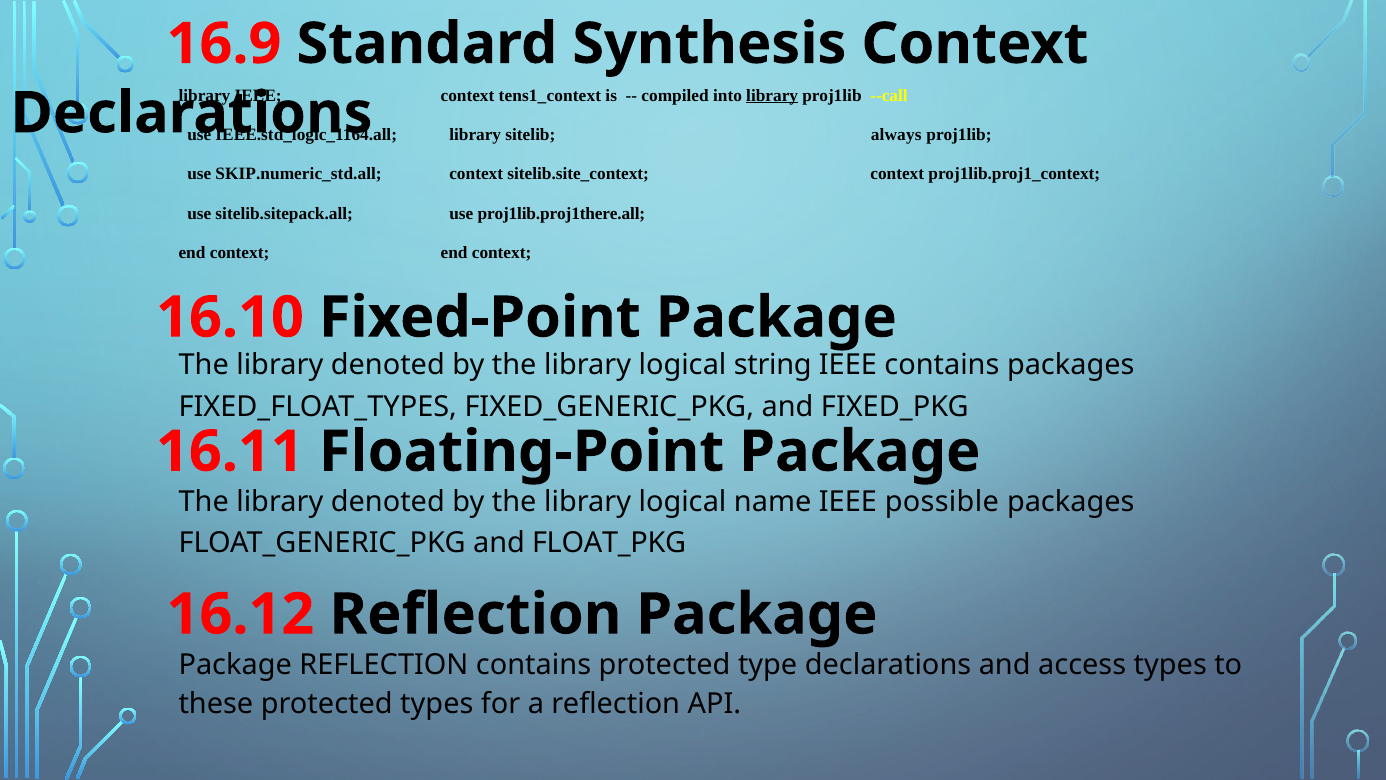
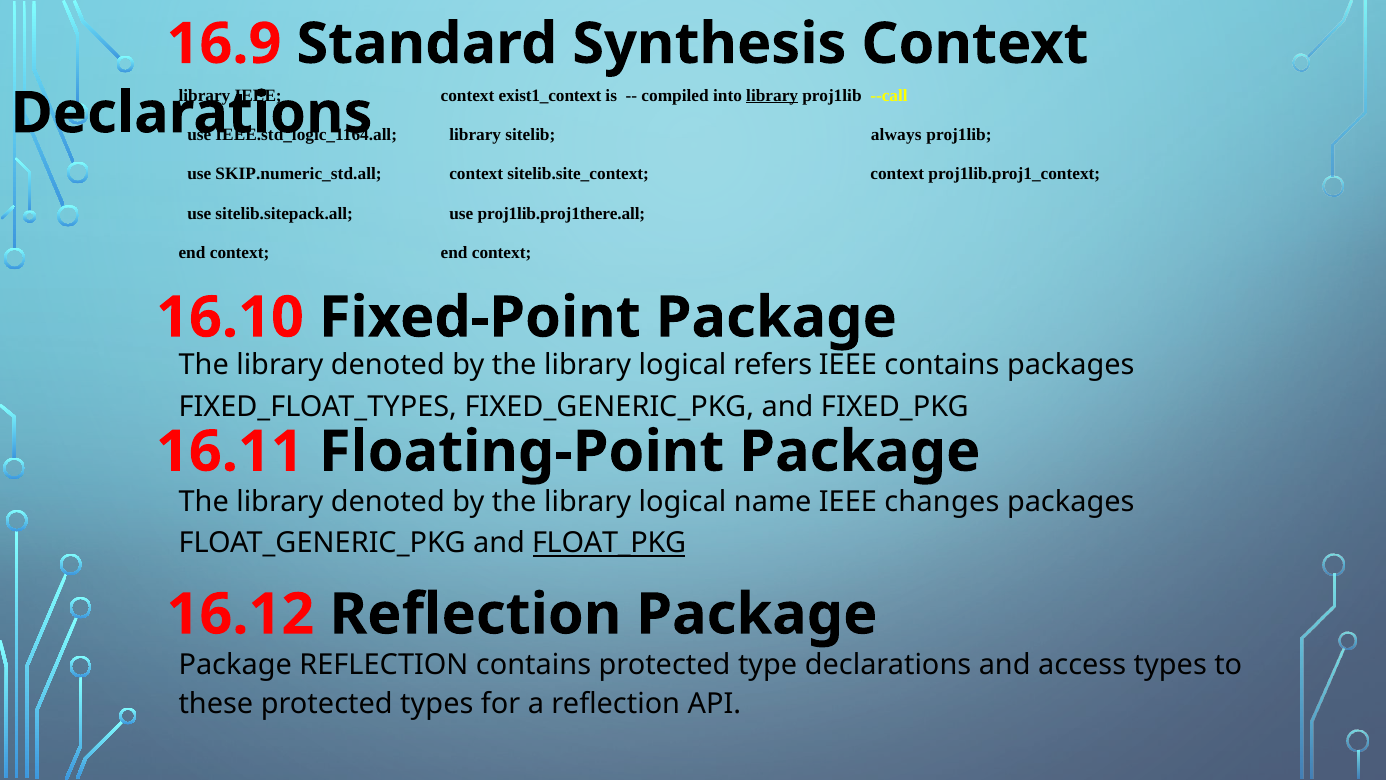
tens1_context: tens1_context -> exist1_context
string: string -> refers
possible: possible -> changes
FLOAT_PKG underline: none -> present
